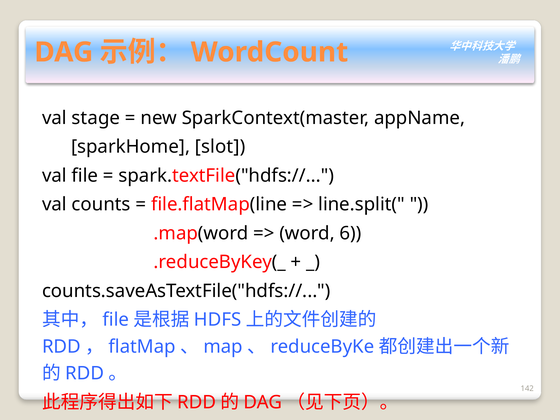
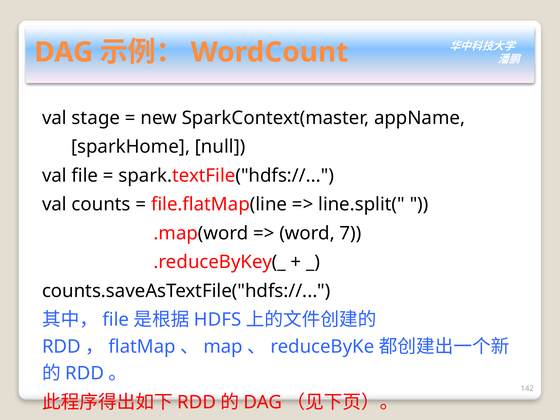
slot: slot -> null
6: 6 -> 7
